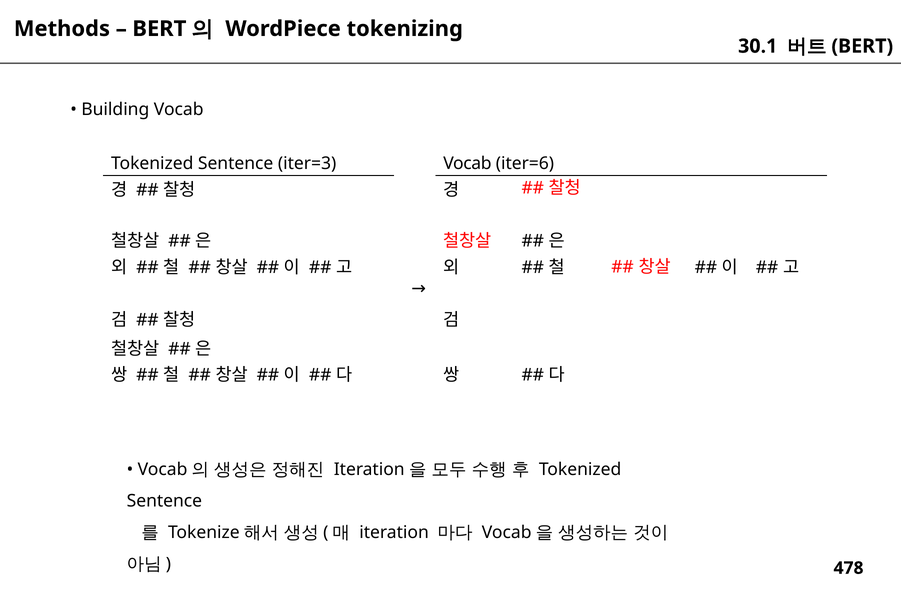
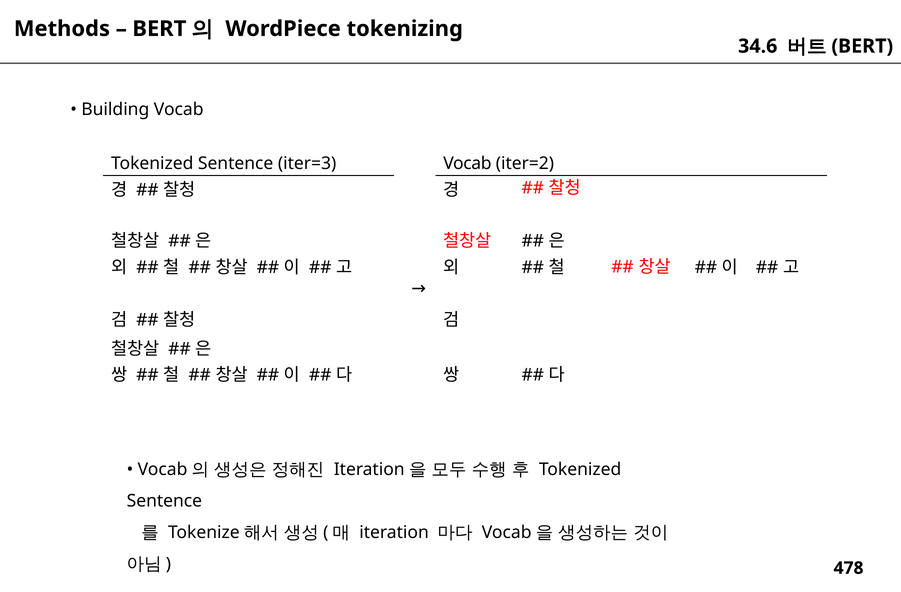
30.1: 30.1 -> 34.6
iter=6: iter=6 -> iter=2
